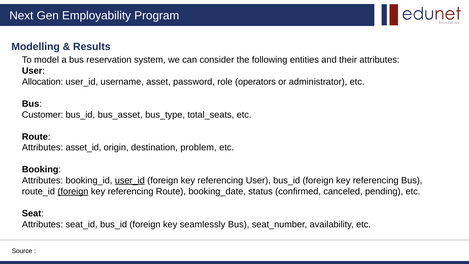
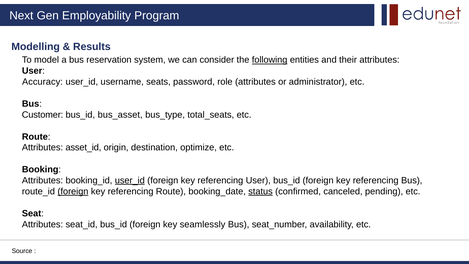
following underline: none -> present
Allocation: Allocation -> Accuracy
asset: asset -> seats
role operators: operators -> attributes
problem: problem -> optimize
status underline: none -> present
